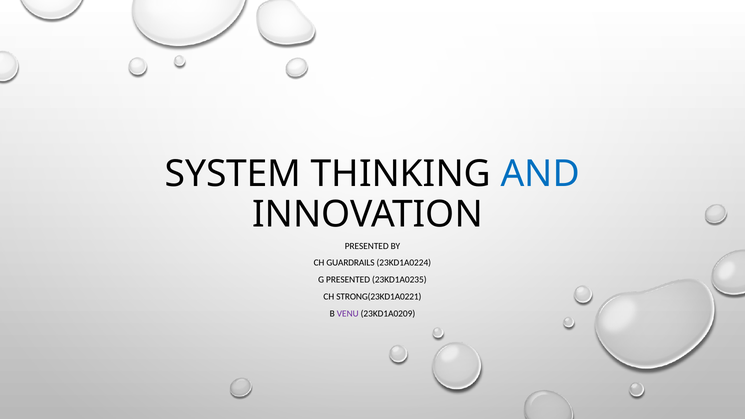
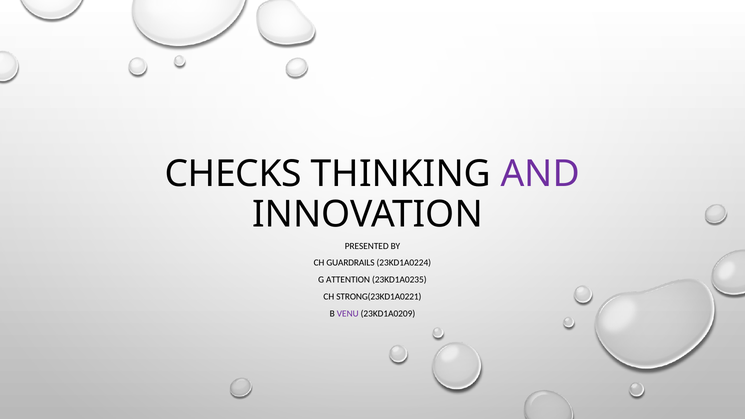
SYSTEM: SYSTEM -> CHECKS
AND colour: blue -> purple
G PRESENTED: PRESENTED -> ATTENTION
